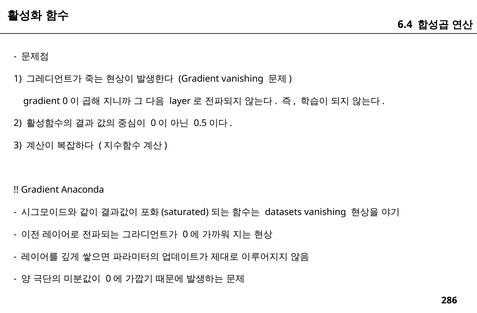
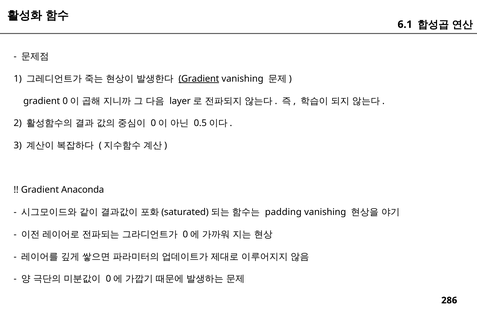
6.4: 6.4 -> 6.1
Gradient at (199, 79) underline: none -> present
datasets: datasets -> padding
